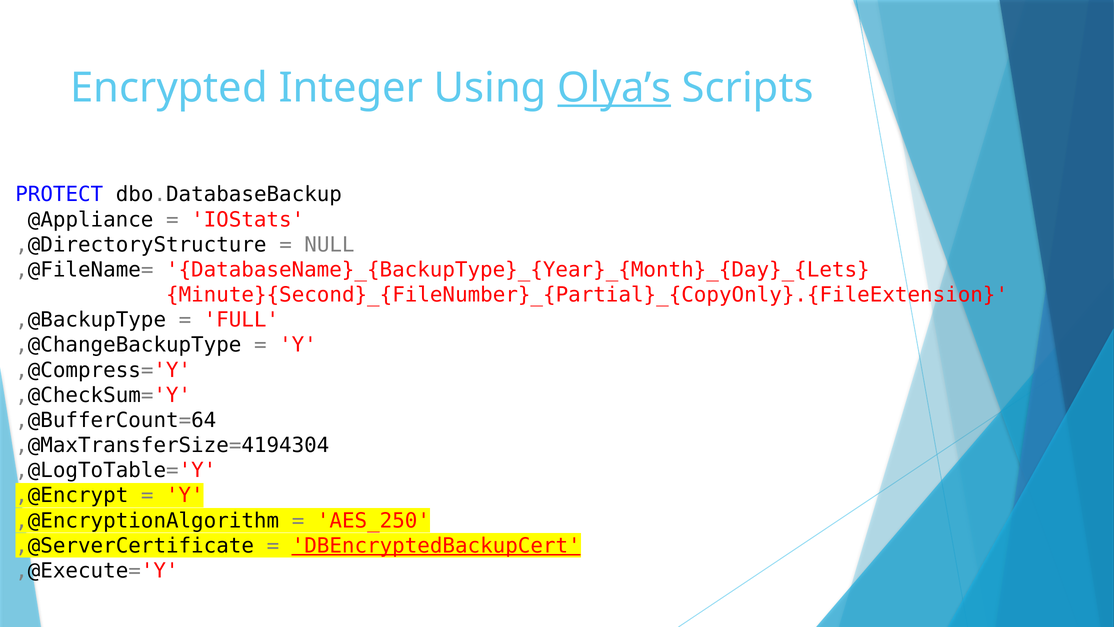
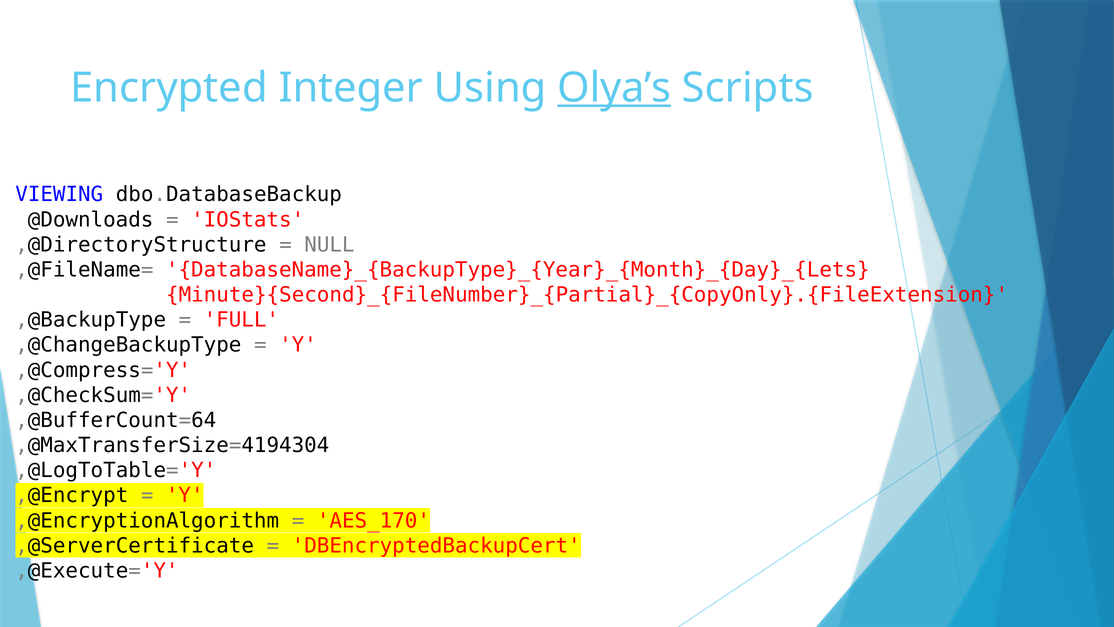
PROTECT: PROTECT -> VIEWING
@Appliance: @Appliance -> @Downloads
AES_250: AES_250 -> AES_170
DBEncryptedBackupCert underline: present -> none
